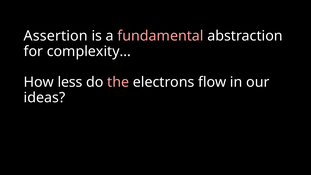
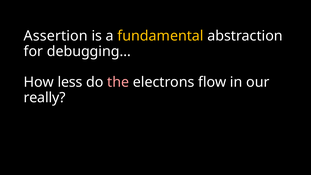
fundamental colour: pink -> yellow
complexity…: complexity… -> debugging…
ideas: ideas -> really
